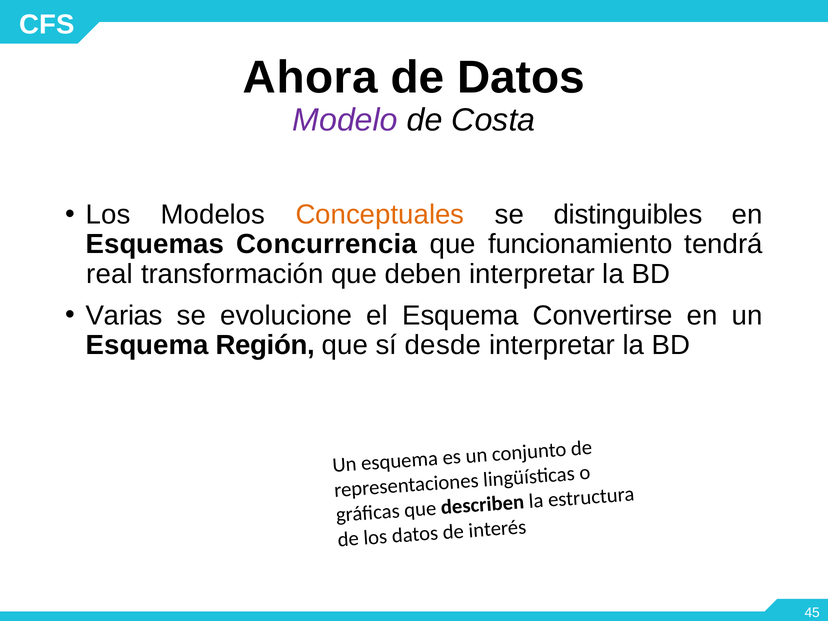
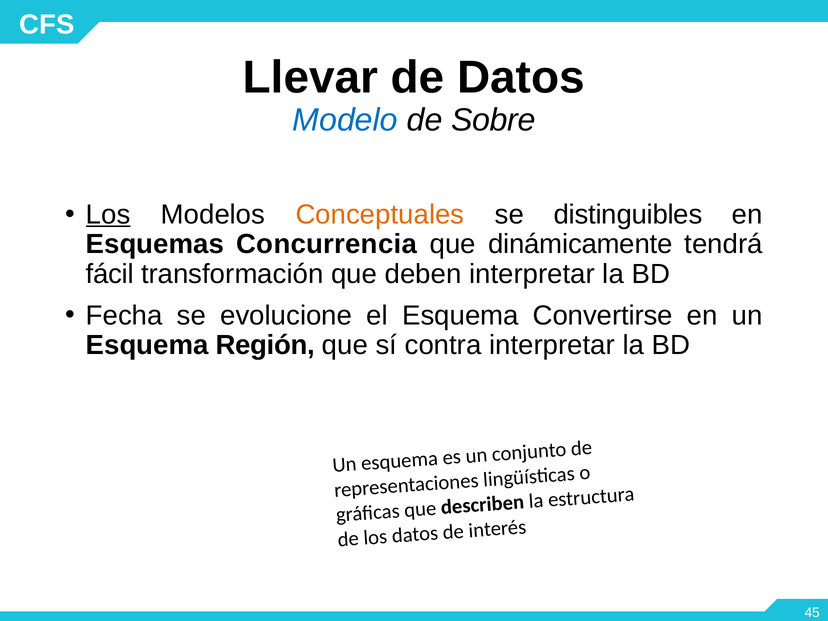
Ahora: Ahora -> Llevar
Modelo colour: purple -> blue
Costa: Costa -> Sobre
Los at (108, 215) underline: none -> present
funcionamiento: funcionamiento -> dinámicamente
real: real -> fácil
Varias: Varias -> Fecha
desde: desde -> contra
